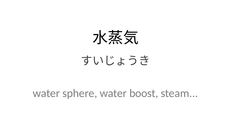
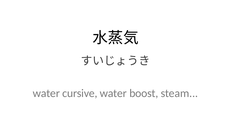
sphere: sphere -> cursive
